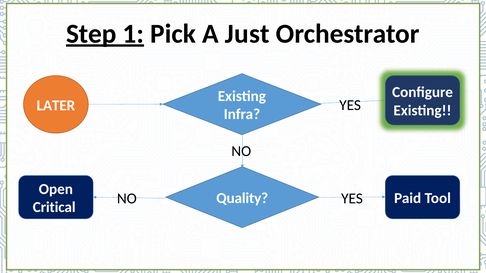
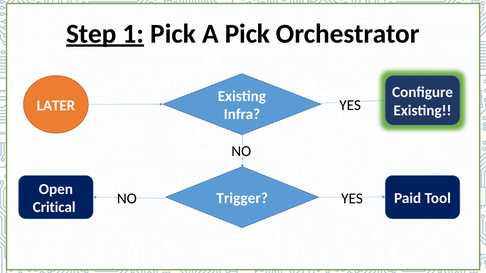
A Just: Just -> Pick
Quality: Quality -> Trigger
